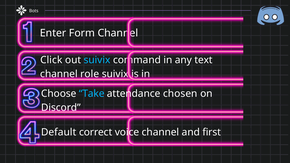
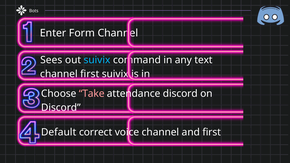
Click: Click -> Sees
channel role: role -> first
Take colour: light blue -> pink
attendance chosen: chosen -> discord
